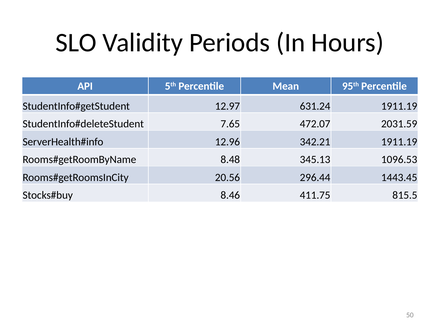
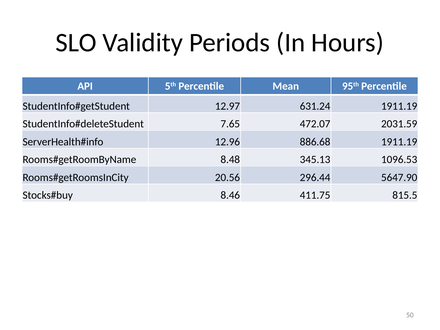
342.21: 342.21 -> 886.68
1443.45: 1443.45 -> 5647.90
